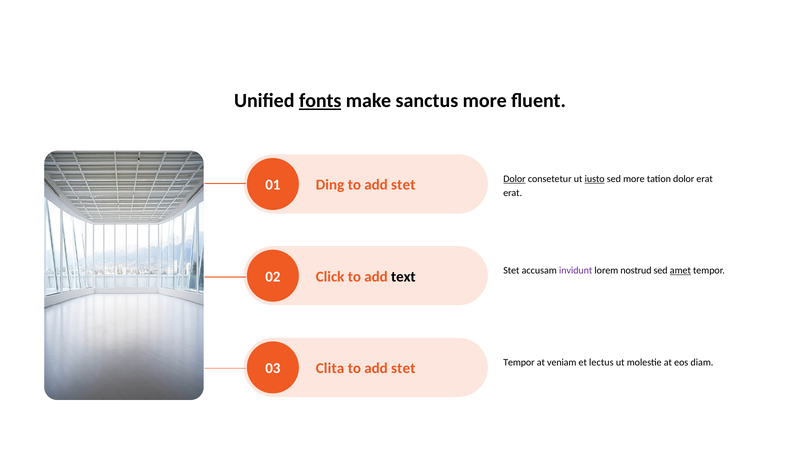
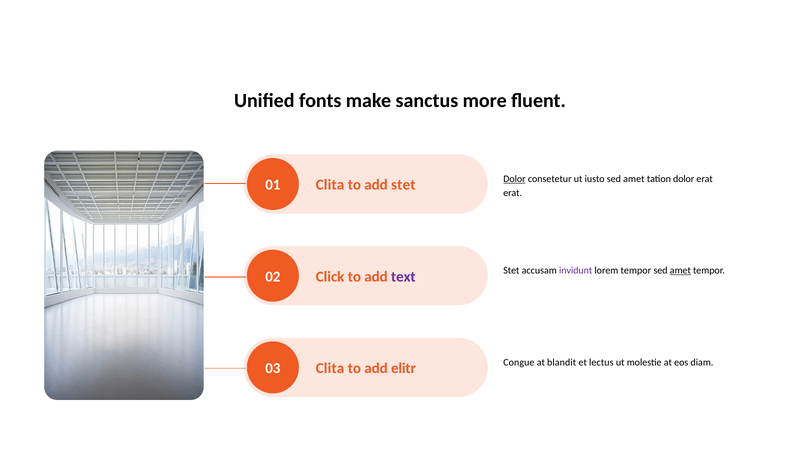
fonts underline: present -> none
Ding at (330, 185): Ding -> Clita
iusto underline: present -> none
more at (634, 179): more -> amet
text colour: black -> purple
lorem nostrud: nostrud -> tempor
stet at (403, 368): stet -> elitr
03 Tempor: Tempor -> Congue
veniam: veniam -> blandit
